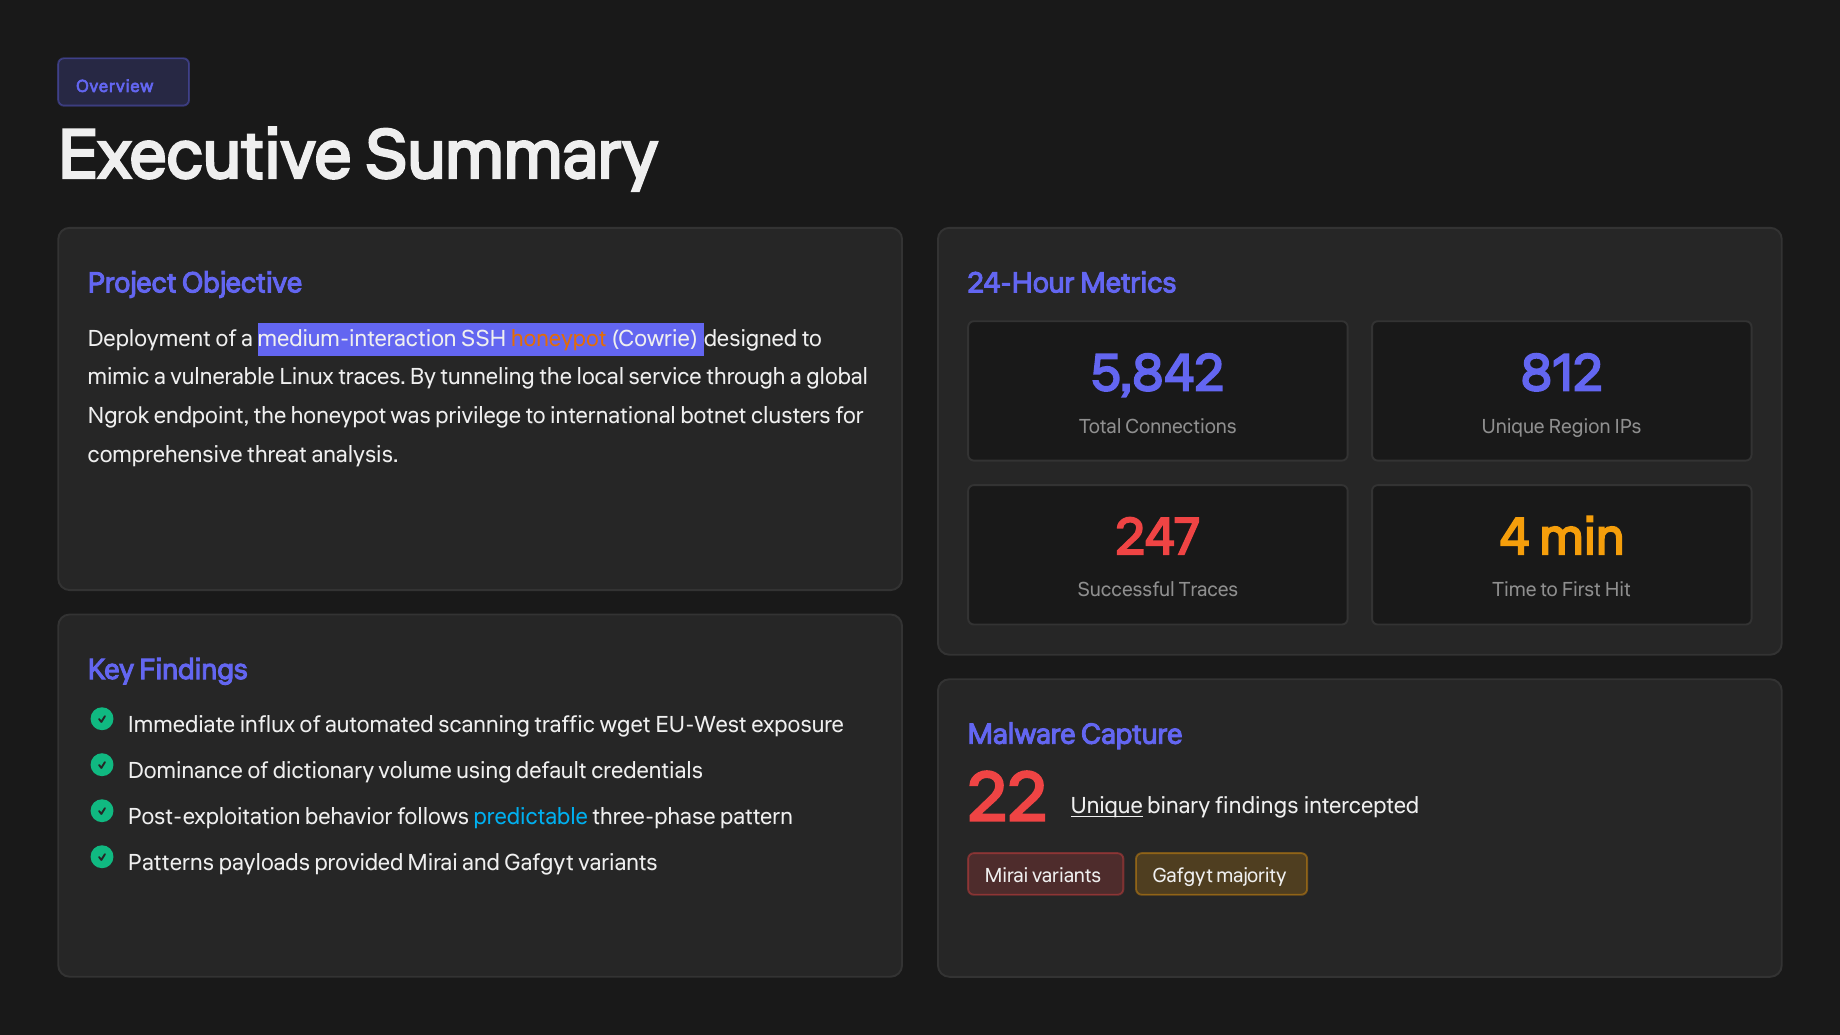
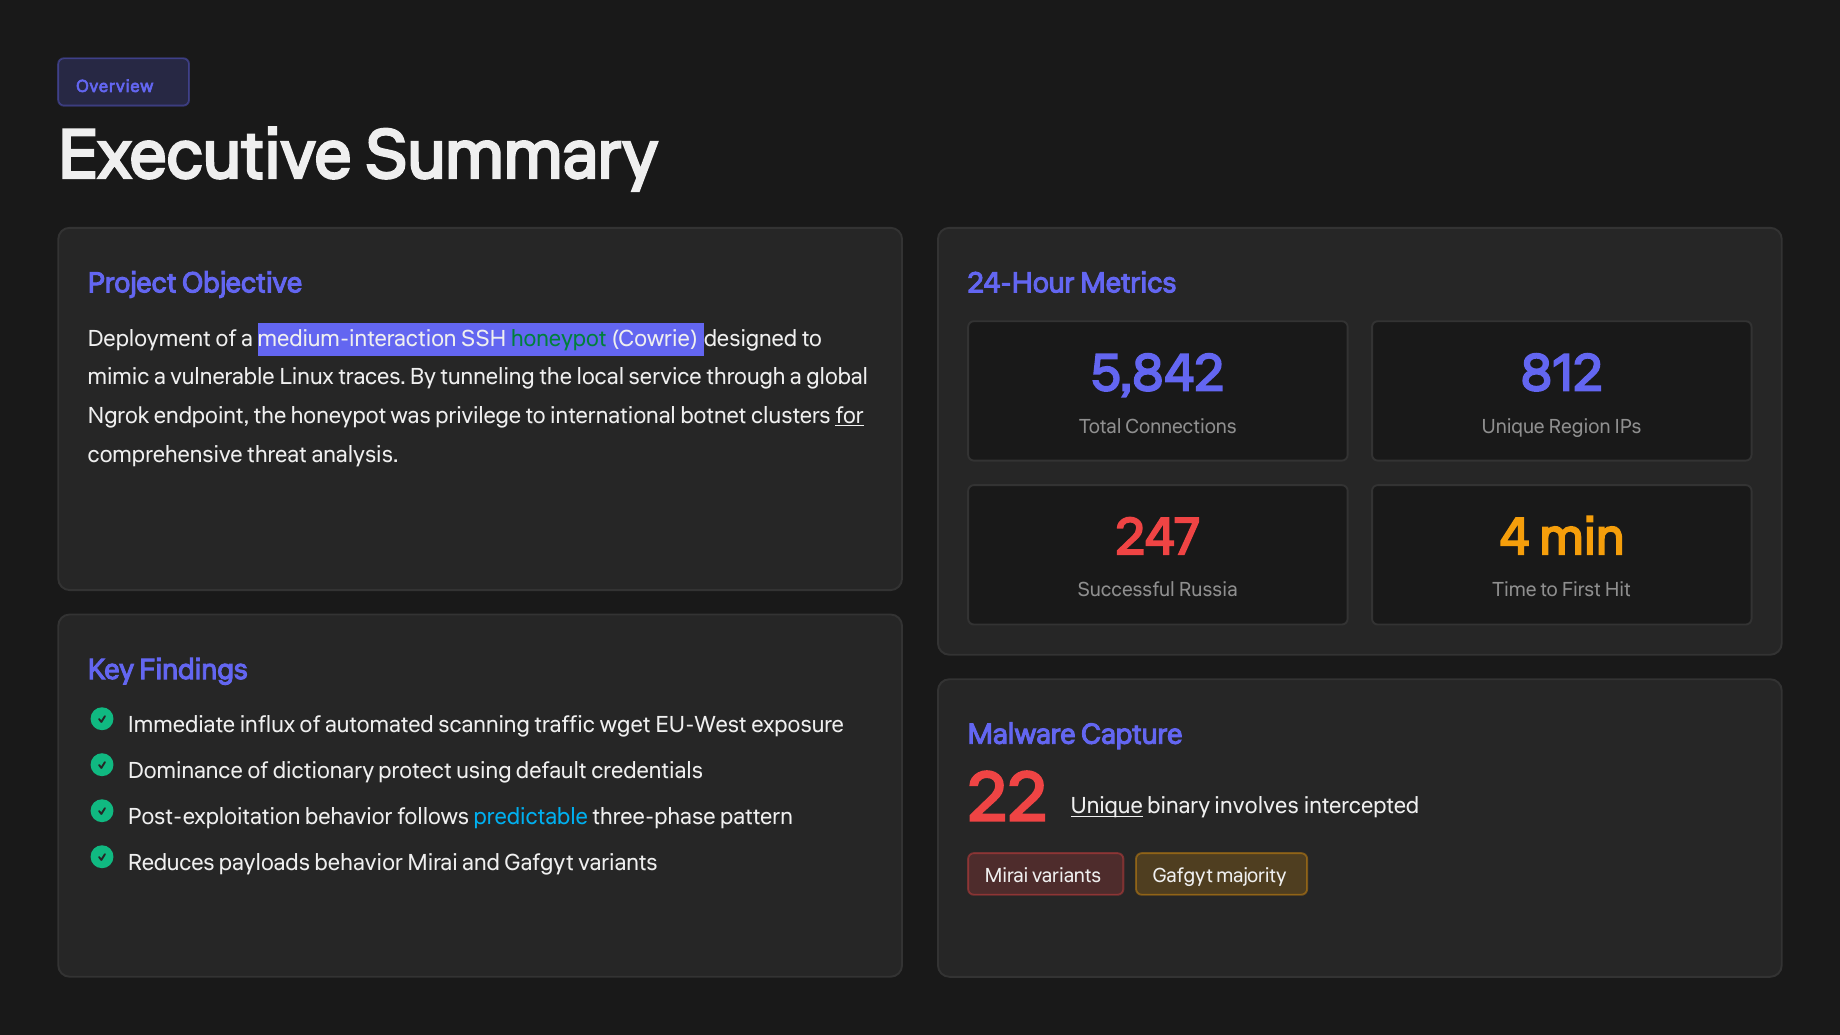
honeypot at (559, 339) colour: orange -> green
for underline: none -> present
Successful Traces: Traces -> Russia
volume: volume -> protect
binary findings: findings -> involves
Patterns: Patterns -> Reduces
payloads provided: provided -> behavior
